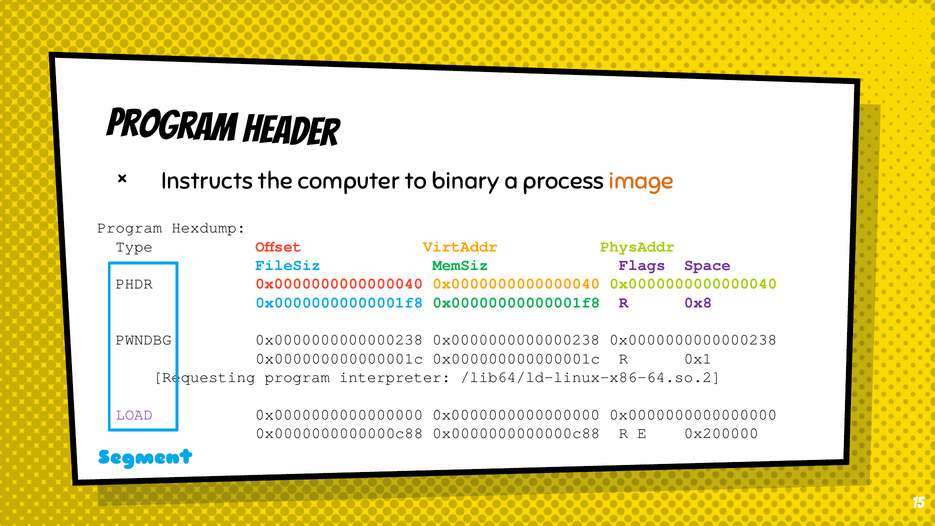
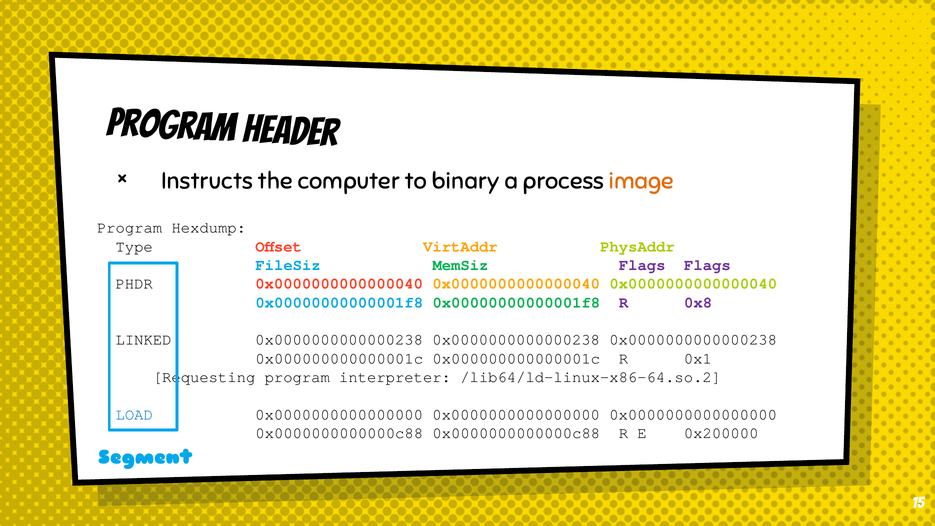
Flags Space: Space -> Flags
PWNDBG: PWNDBG -> LINKED
LOAD colour: purple -> blue
